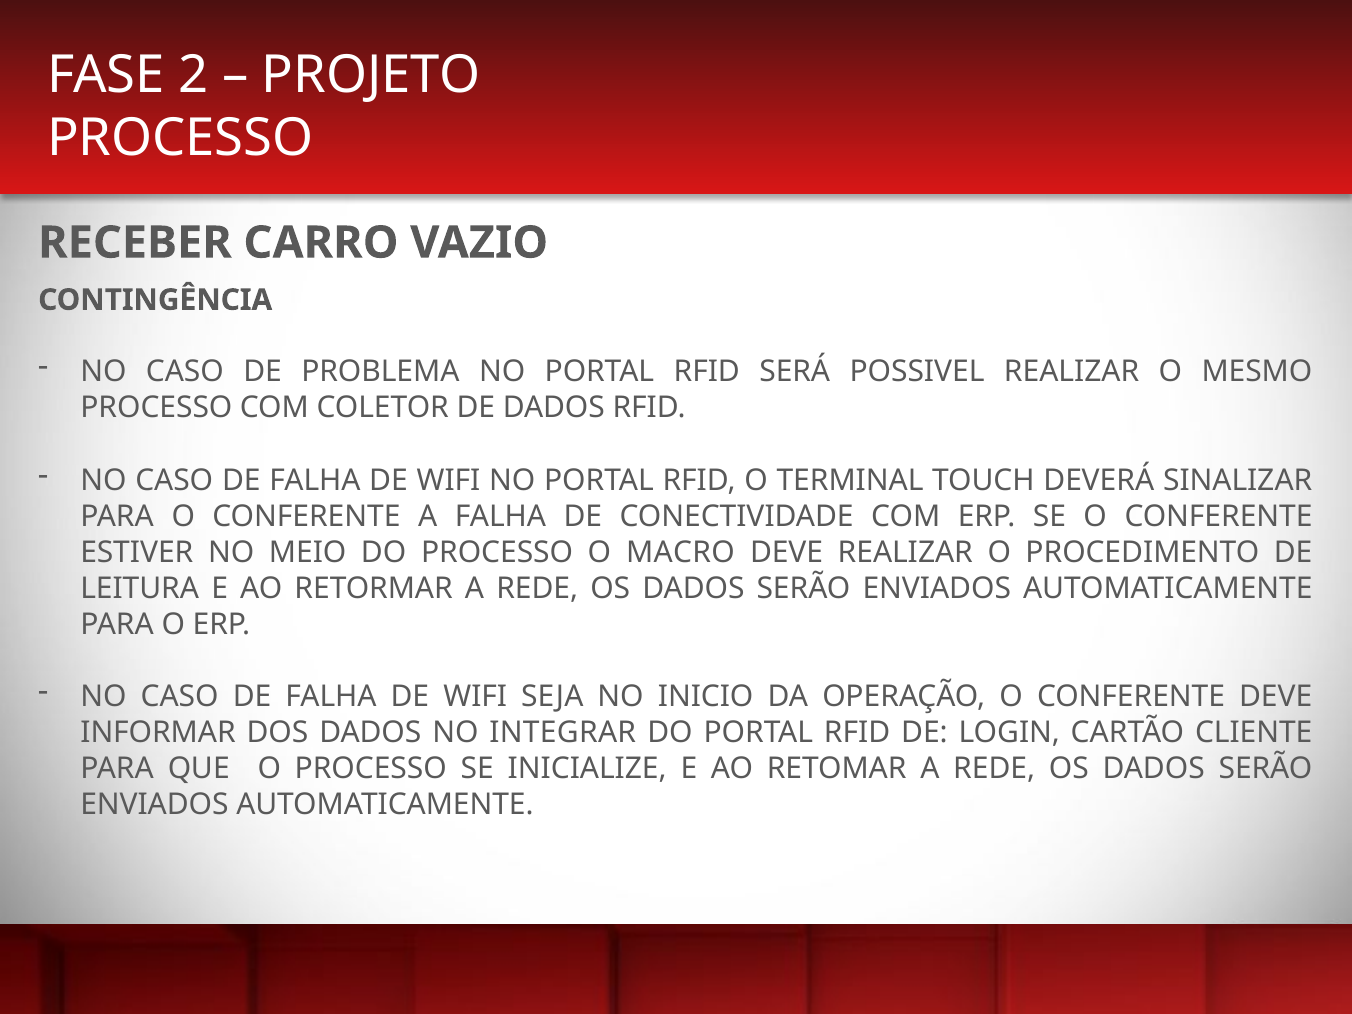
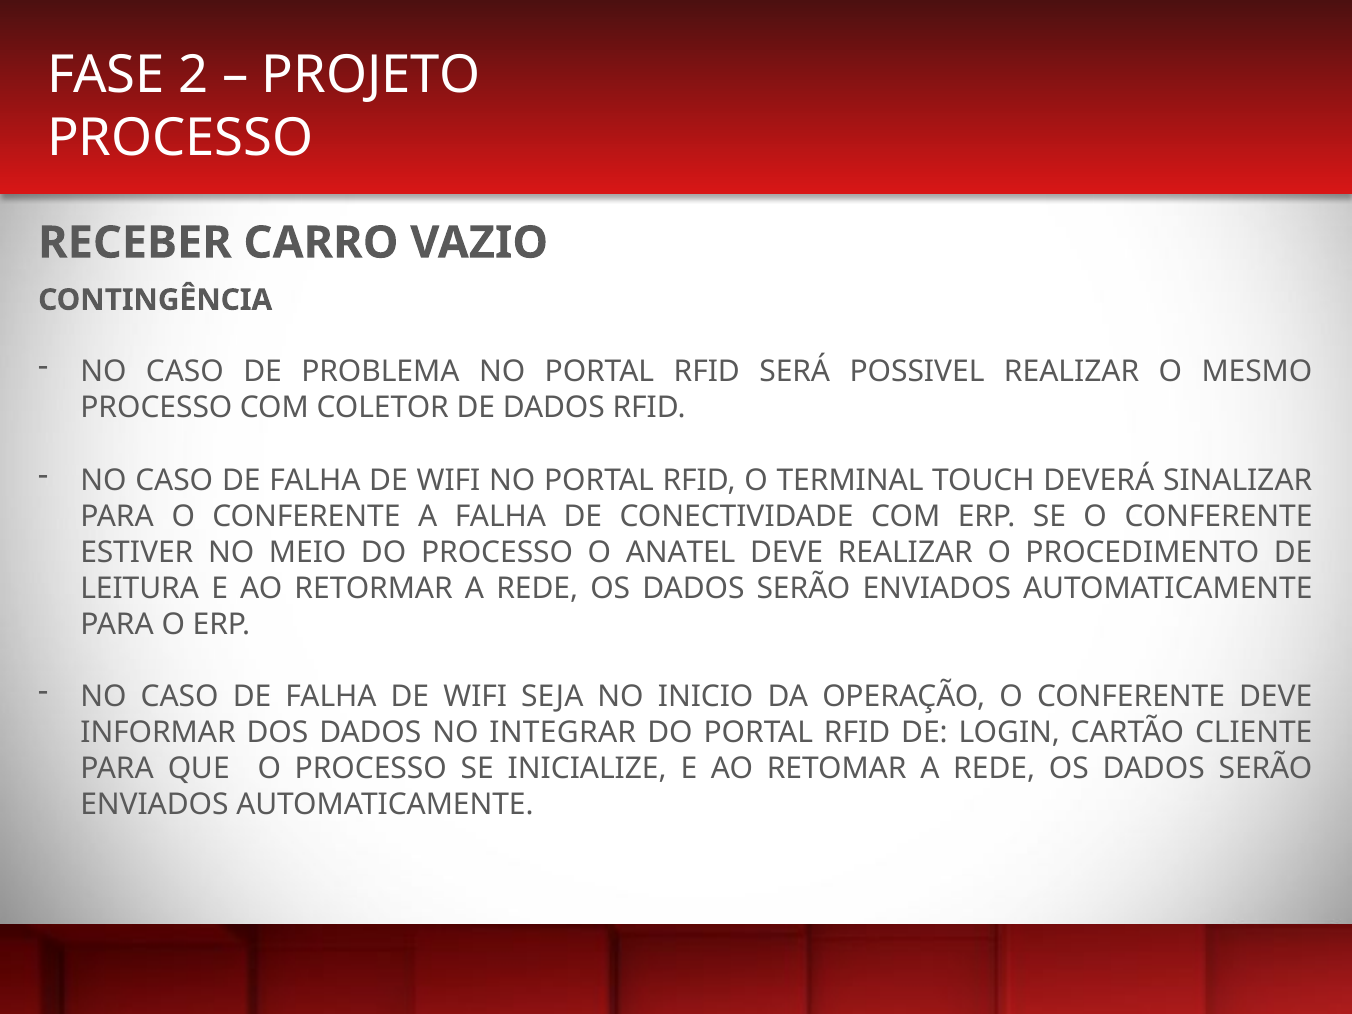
MACRO: MACRO -> ANATEL
